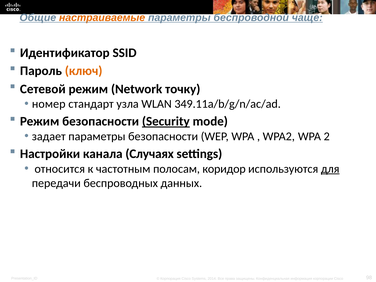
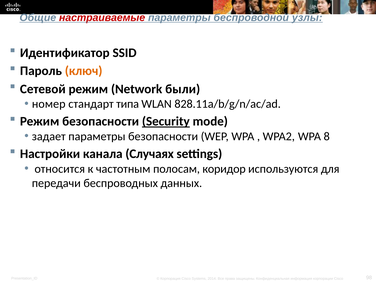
настраиваемые colour: orange -> red
чаще: чаще -> узлы
точку: точку -> были
узла: узла -> типа
349.11a/b/g/n/ac/ad: 349.11a/b/g/n/ac/ad -> 828.11a/b/g/n/ac/ad
2: 2 -> 8
для underline: present -> none
